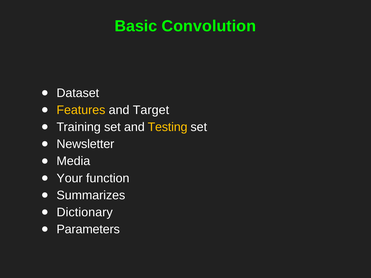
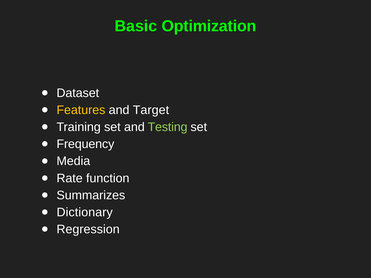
Convolution: Convolution -> Optimization
Testing colour: yellow -> light green
Newsletter: Newsletter -> Frequency
Your: Your -> Rate
Parameters: Parameters -> Regression
